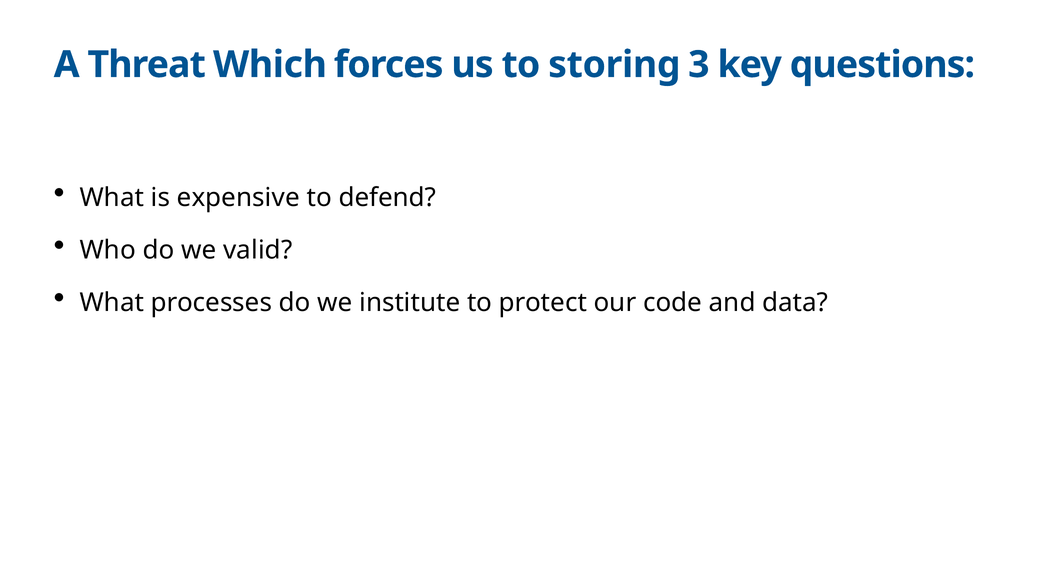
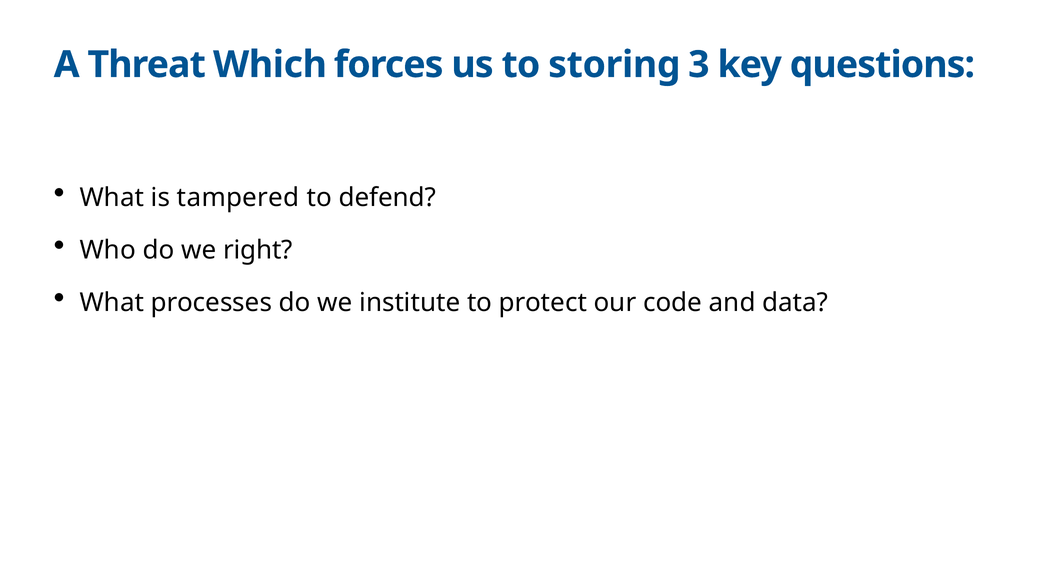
expensive: expensive -> tampered
valid: valid -> right
